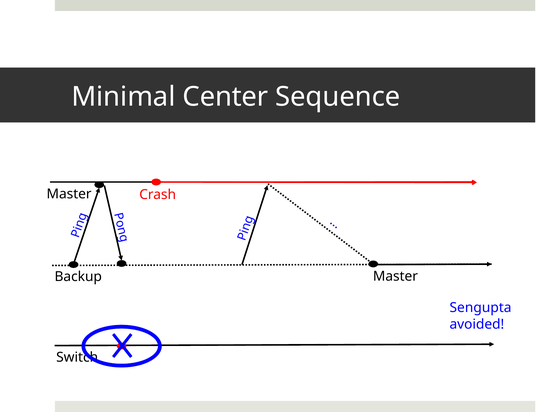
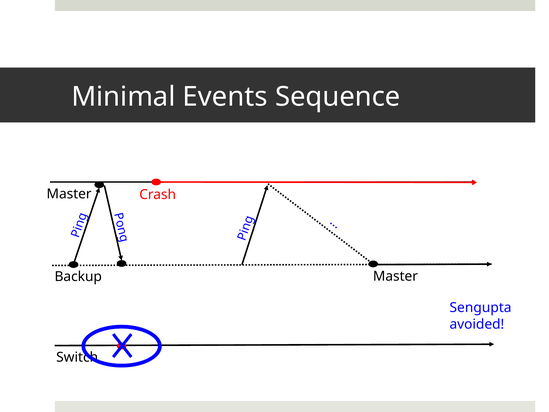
Center: Center -> Events
